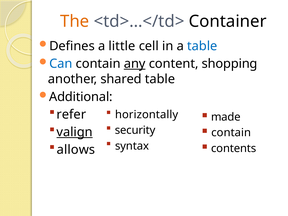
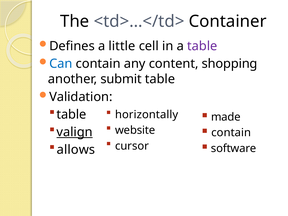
The colour: orange -> black
table at (202, 46) colour: blue -> purple
any underline: present -> none
shared: shared -> submit
Additional: Additional -> Validation
refer at (71, 114): refer -> table
security: security -> website
syntax: syntax -> cursor
contents: contents -> software
